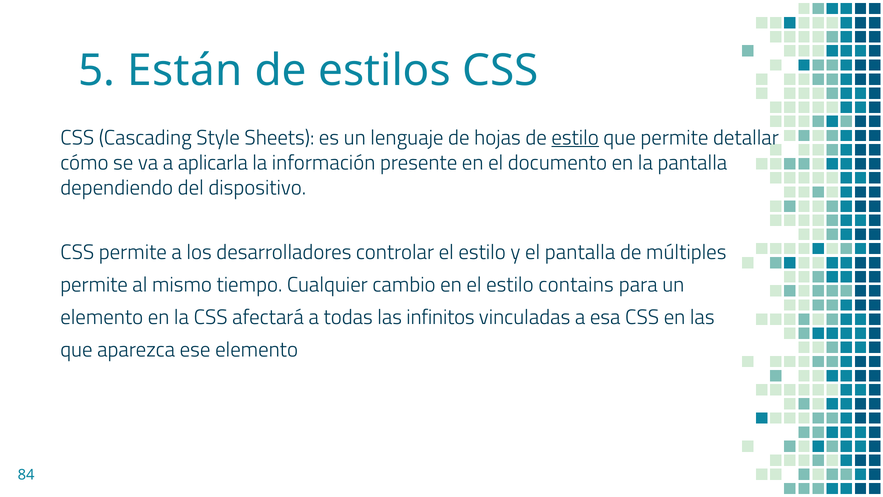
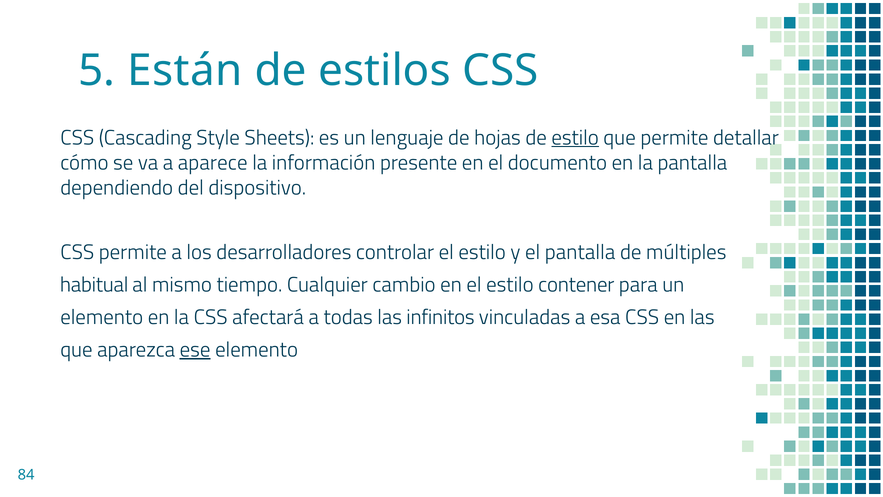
aplicarla: aplicarla -> aparece
permite at (94, 285): permite -> habitual
contains: contains -> contener
ese underline: none -> present
